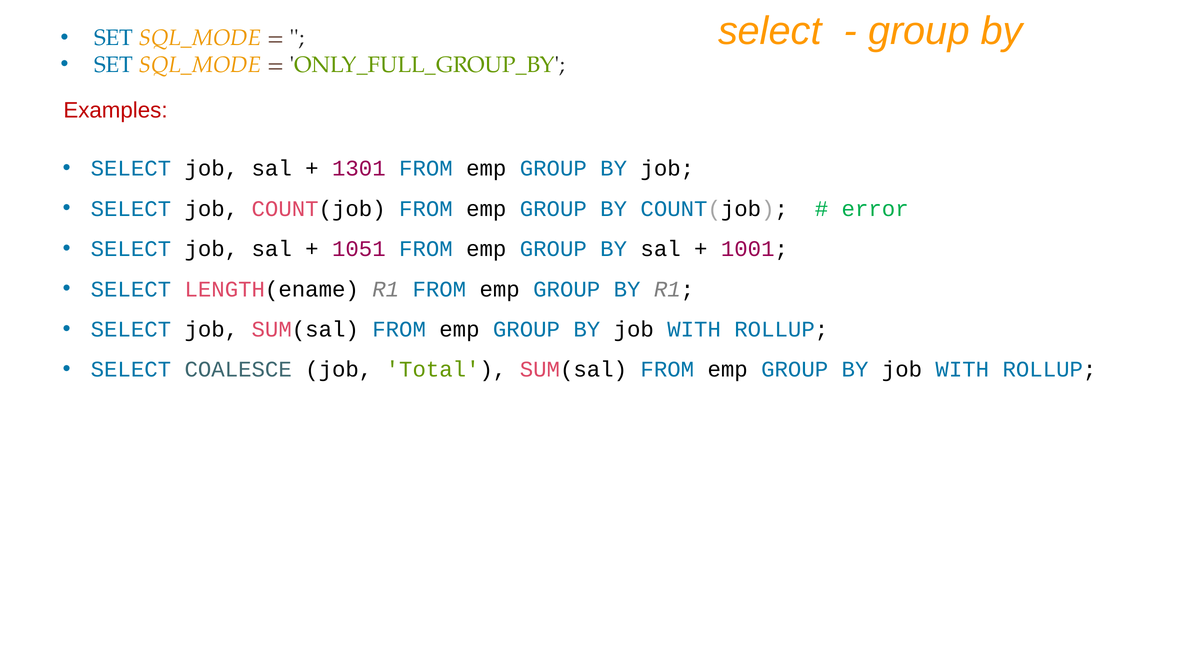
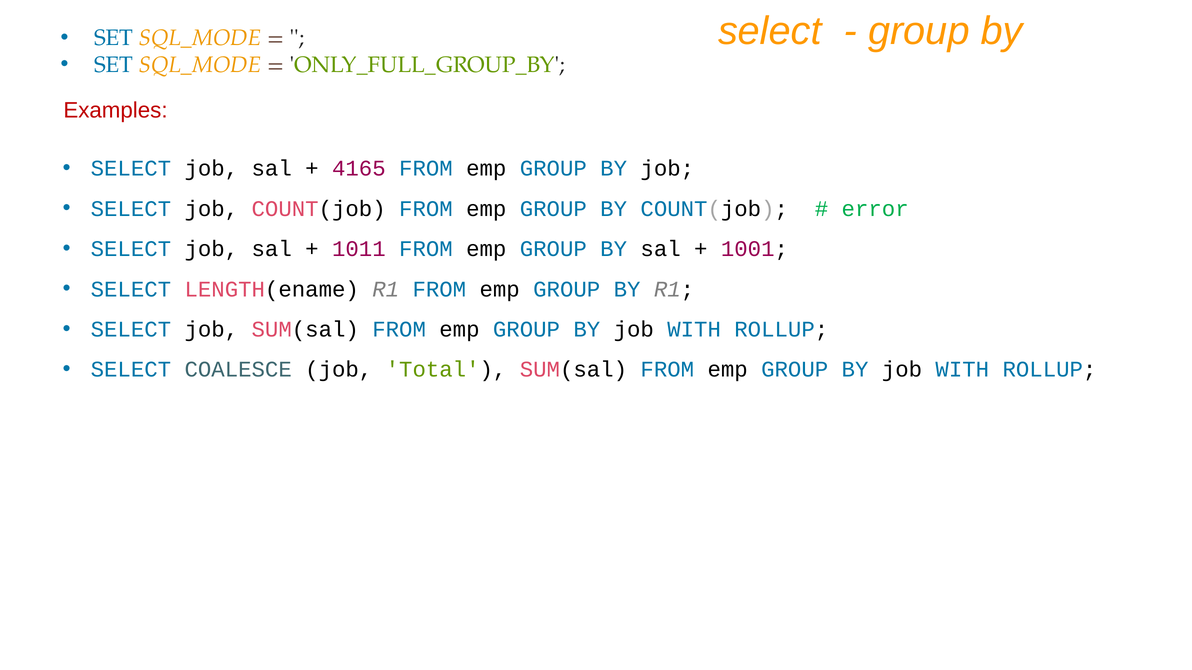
1301: 1301 -> 4165
1051: 1051 -> 1011
